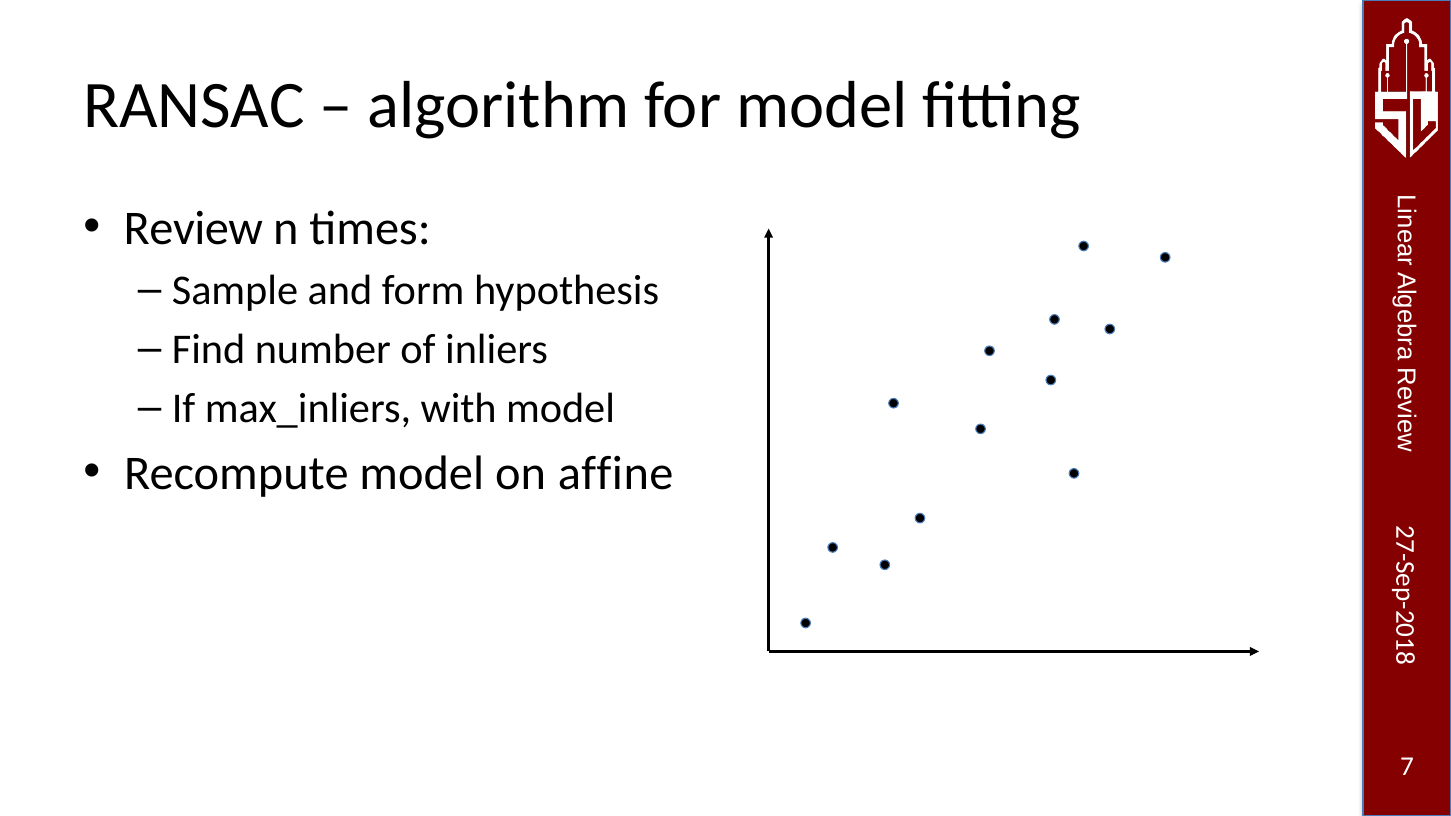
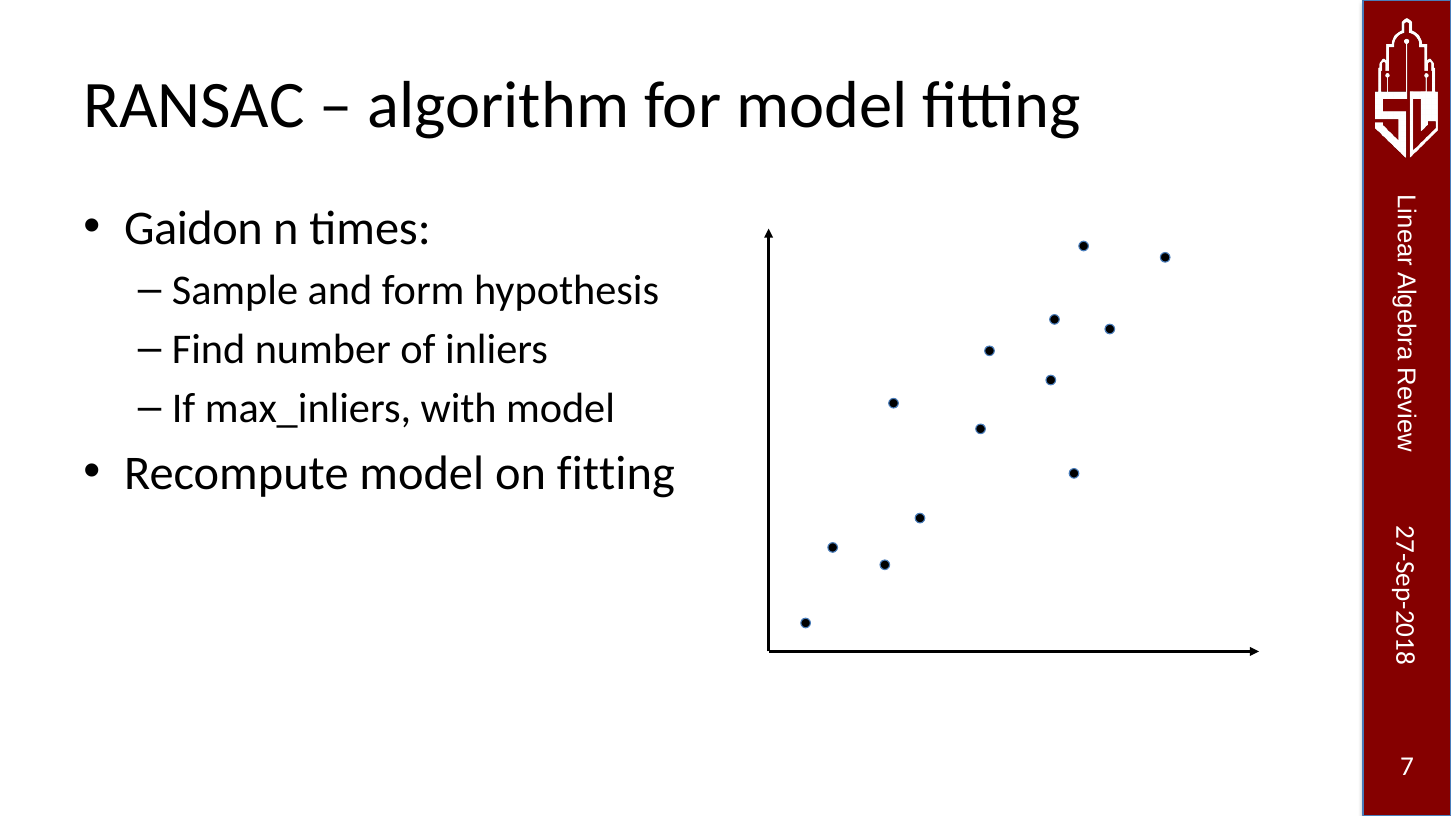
Review: Review -> Gaidon
on affine: affine -> fitting
